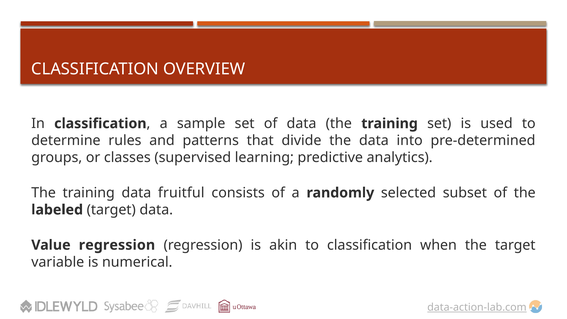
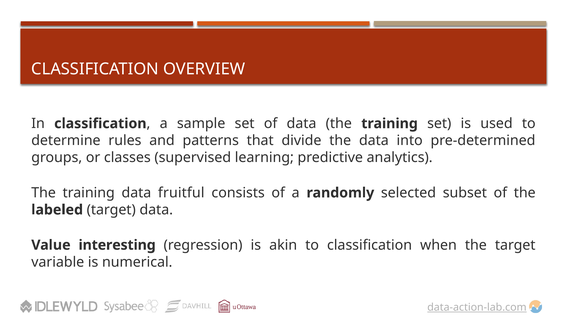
Value regression: regression -> interesting
